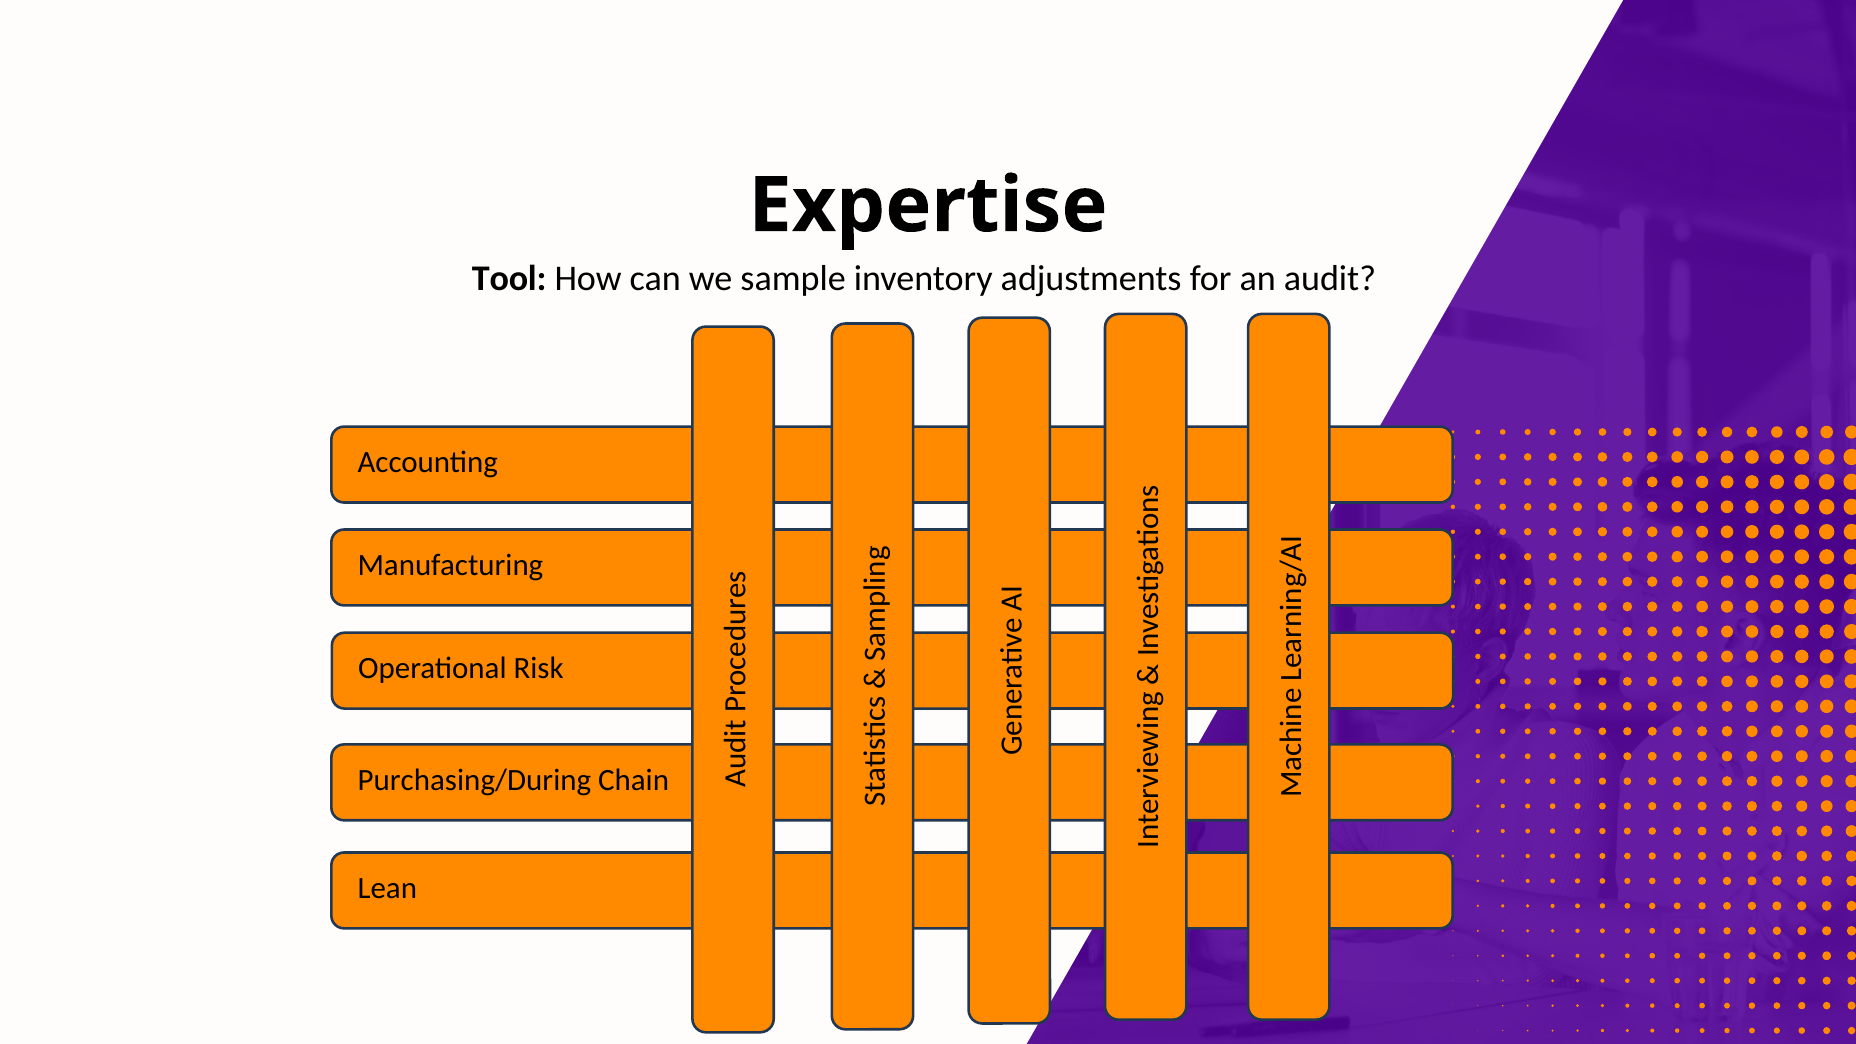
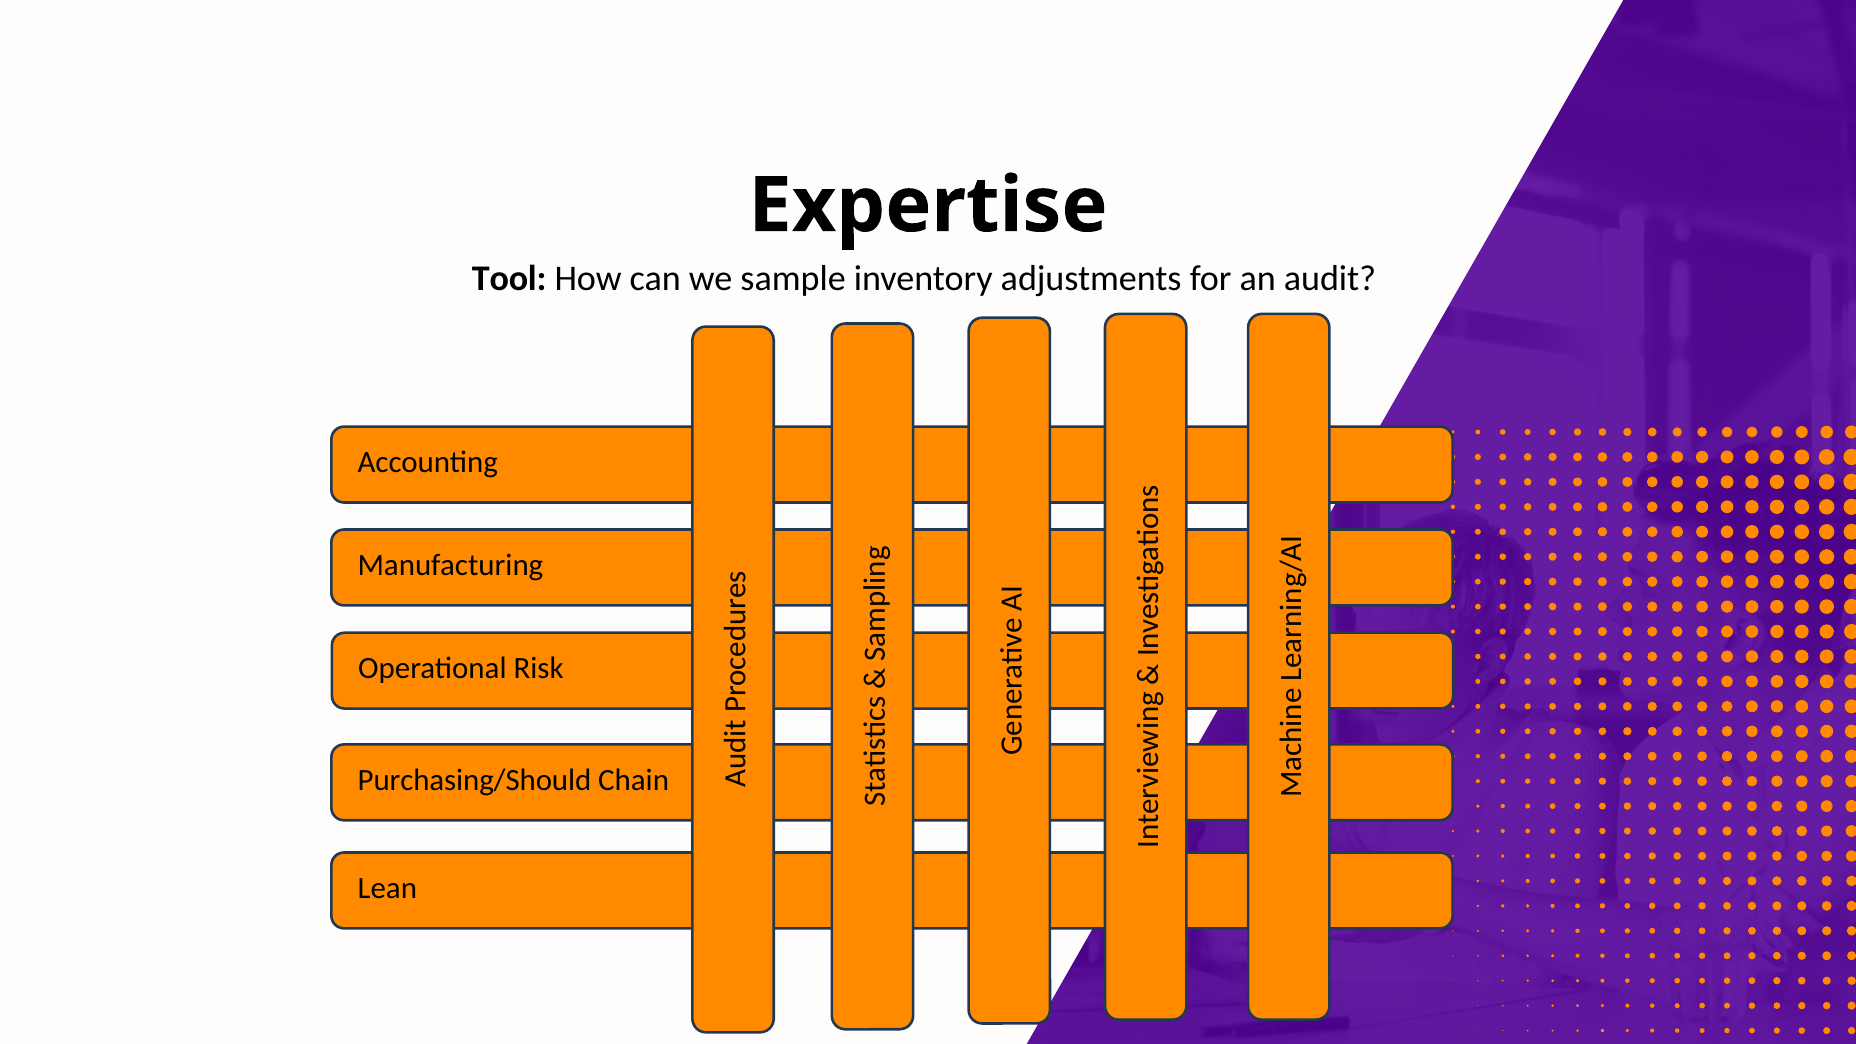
Purchasing/During: Purchasing/During -> Purchasing/Should
